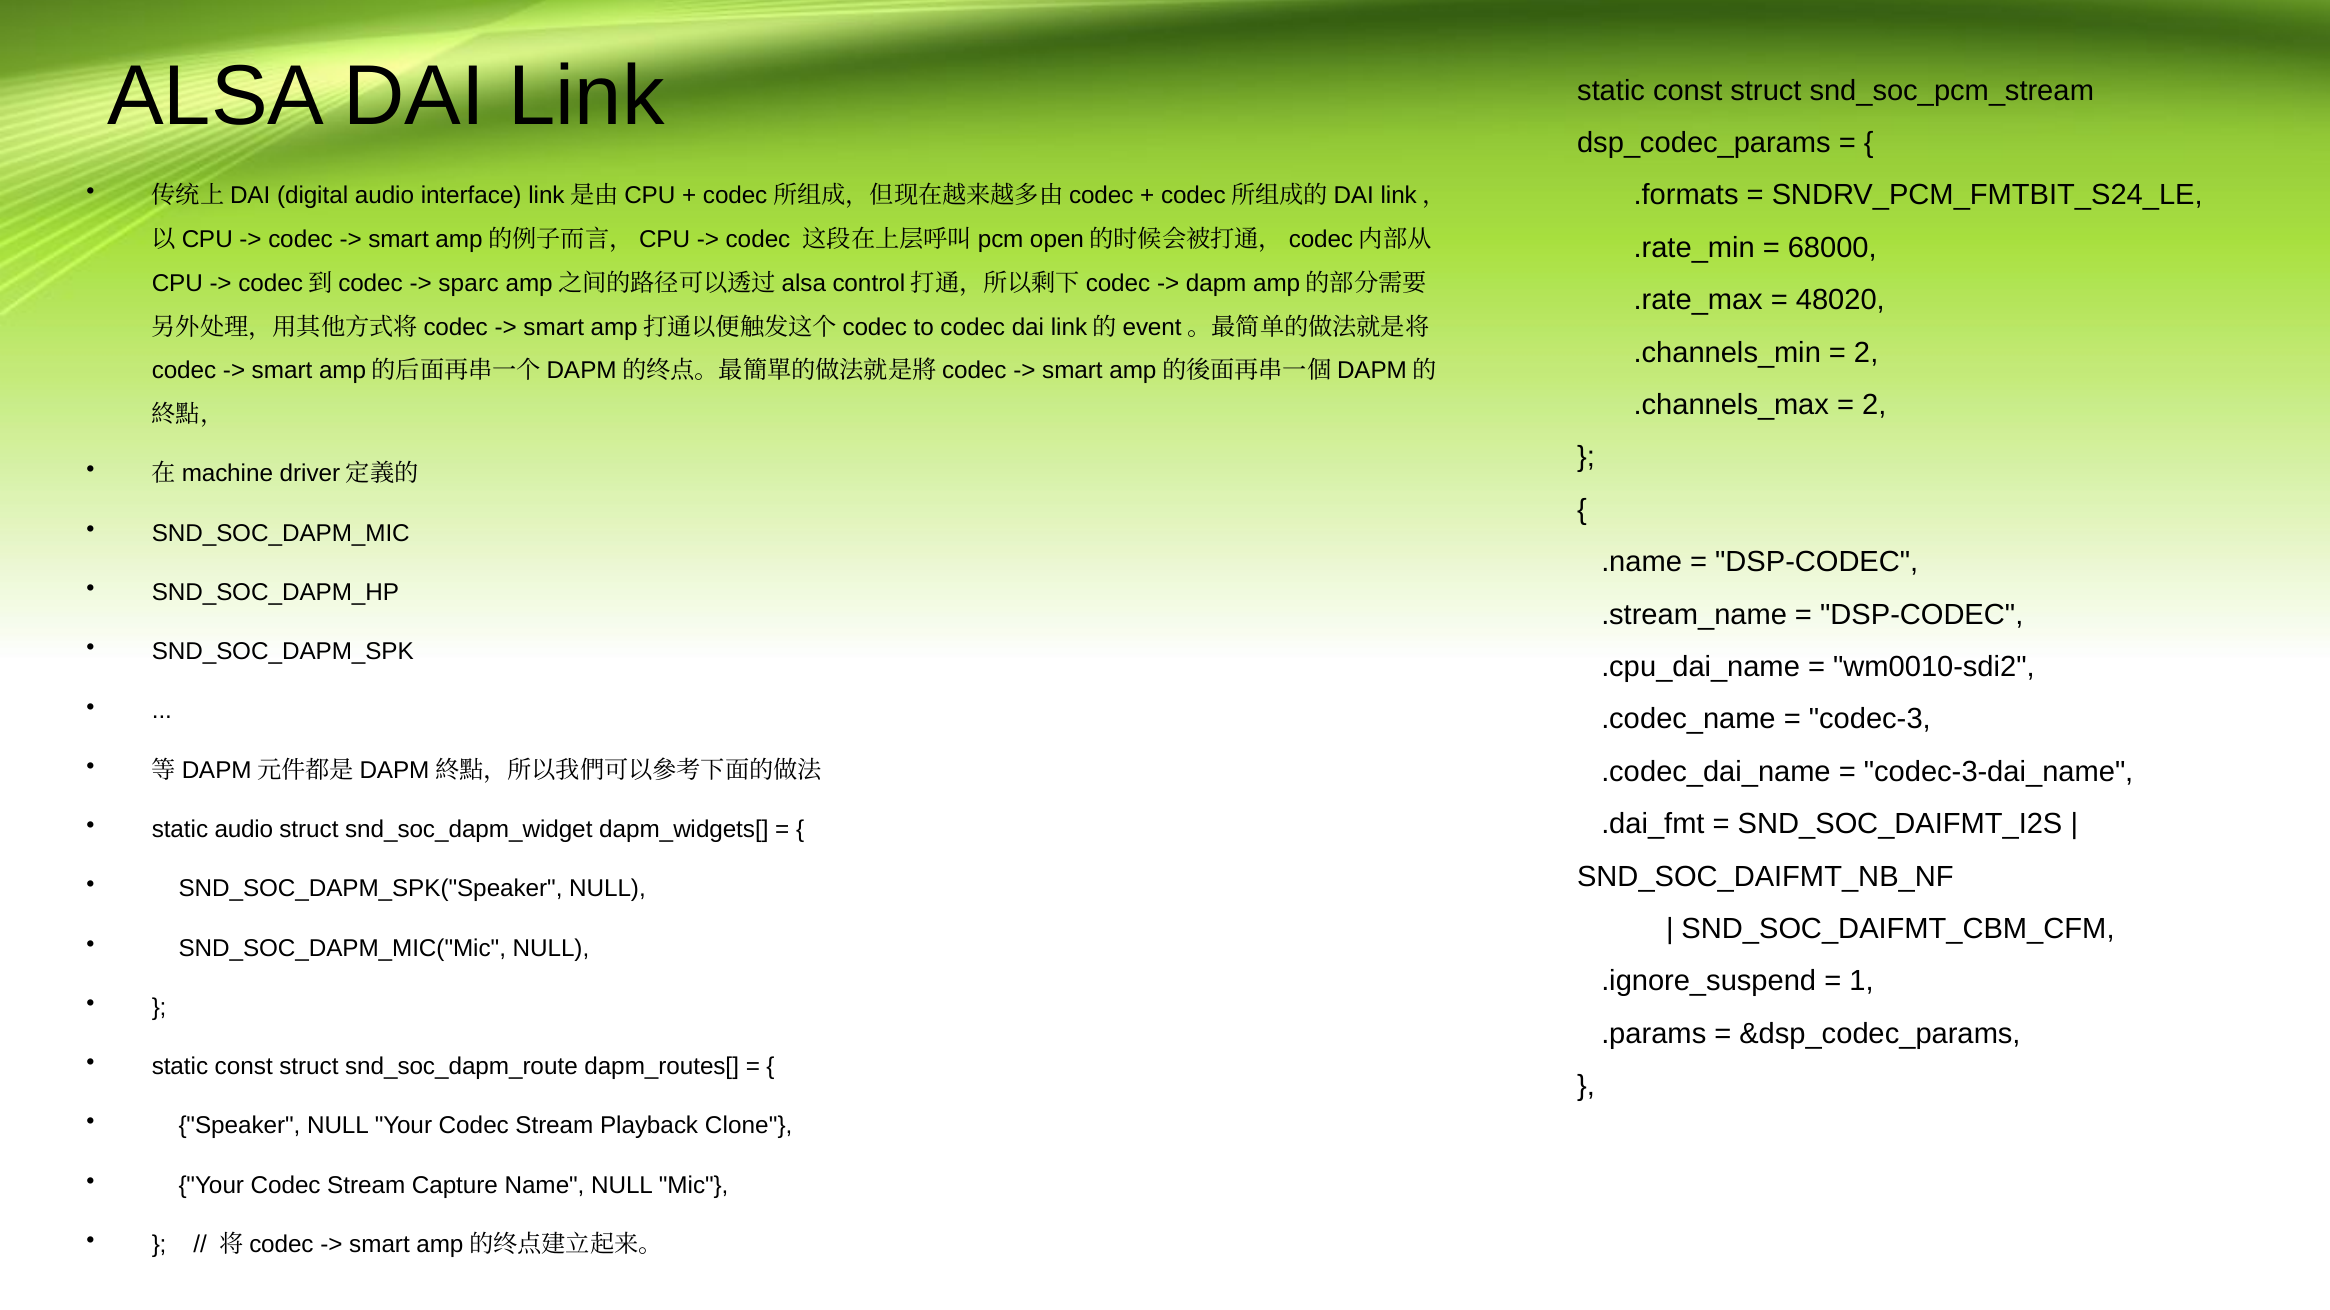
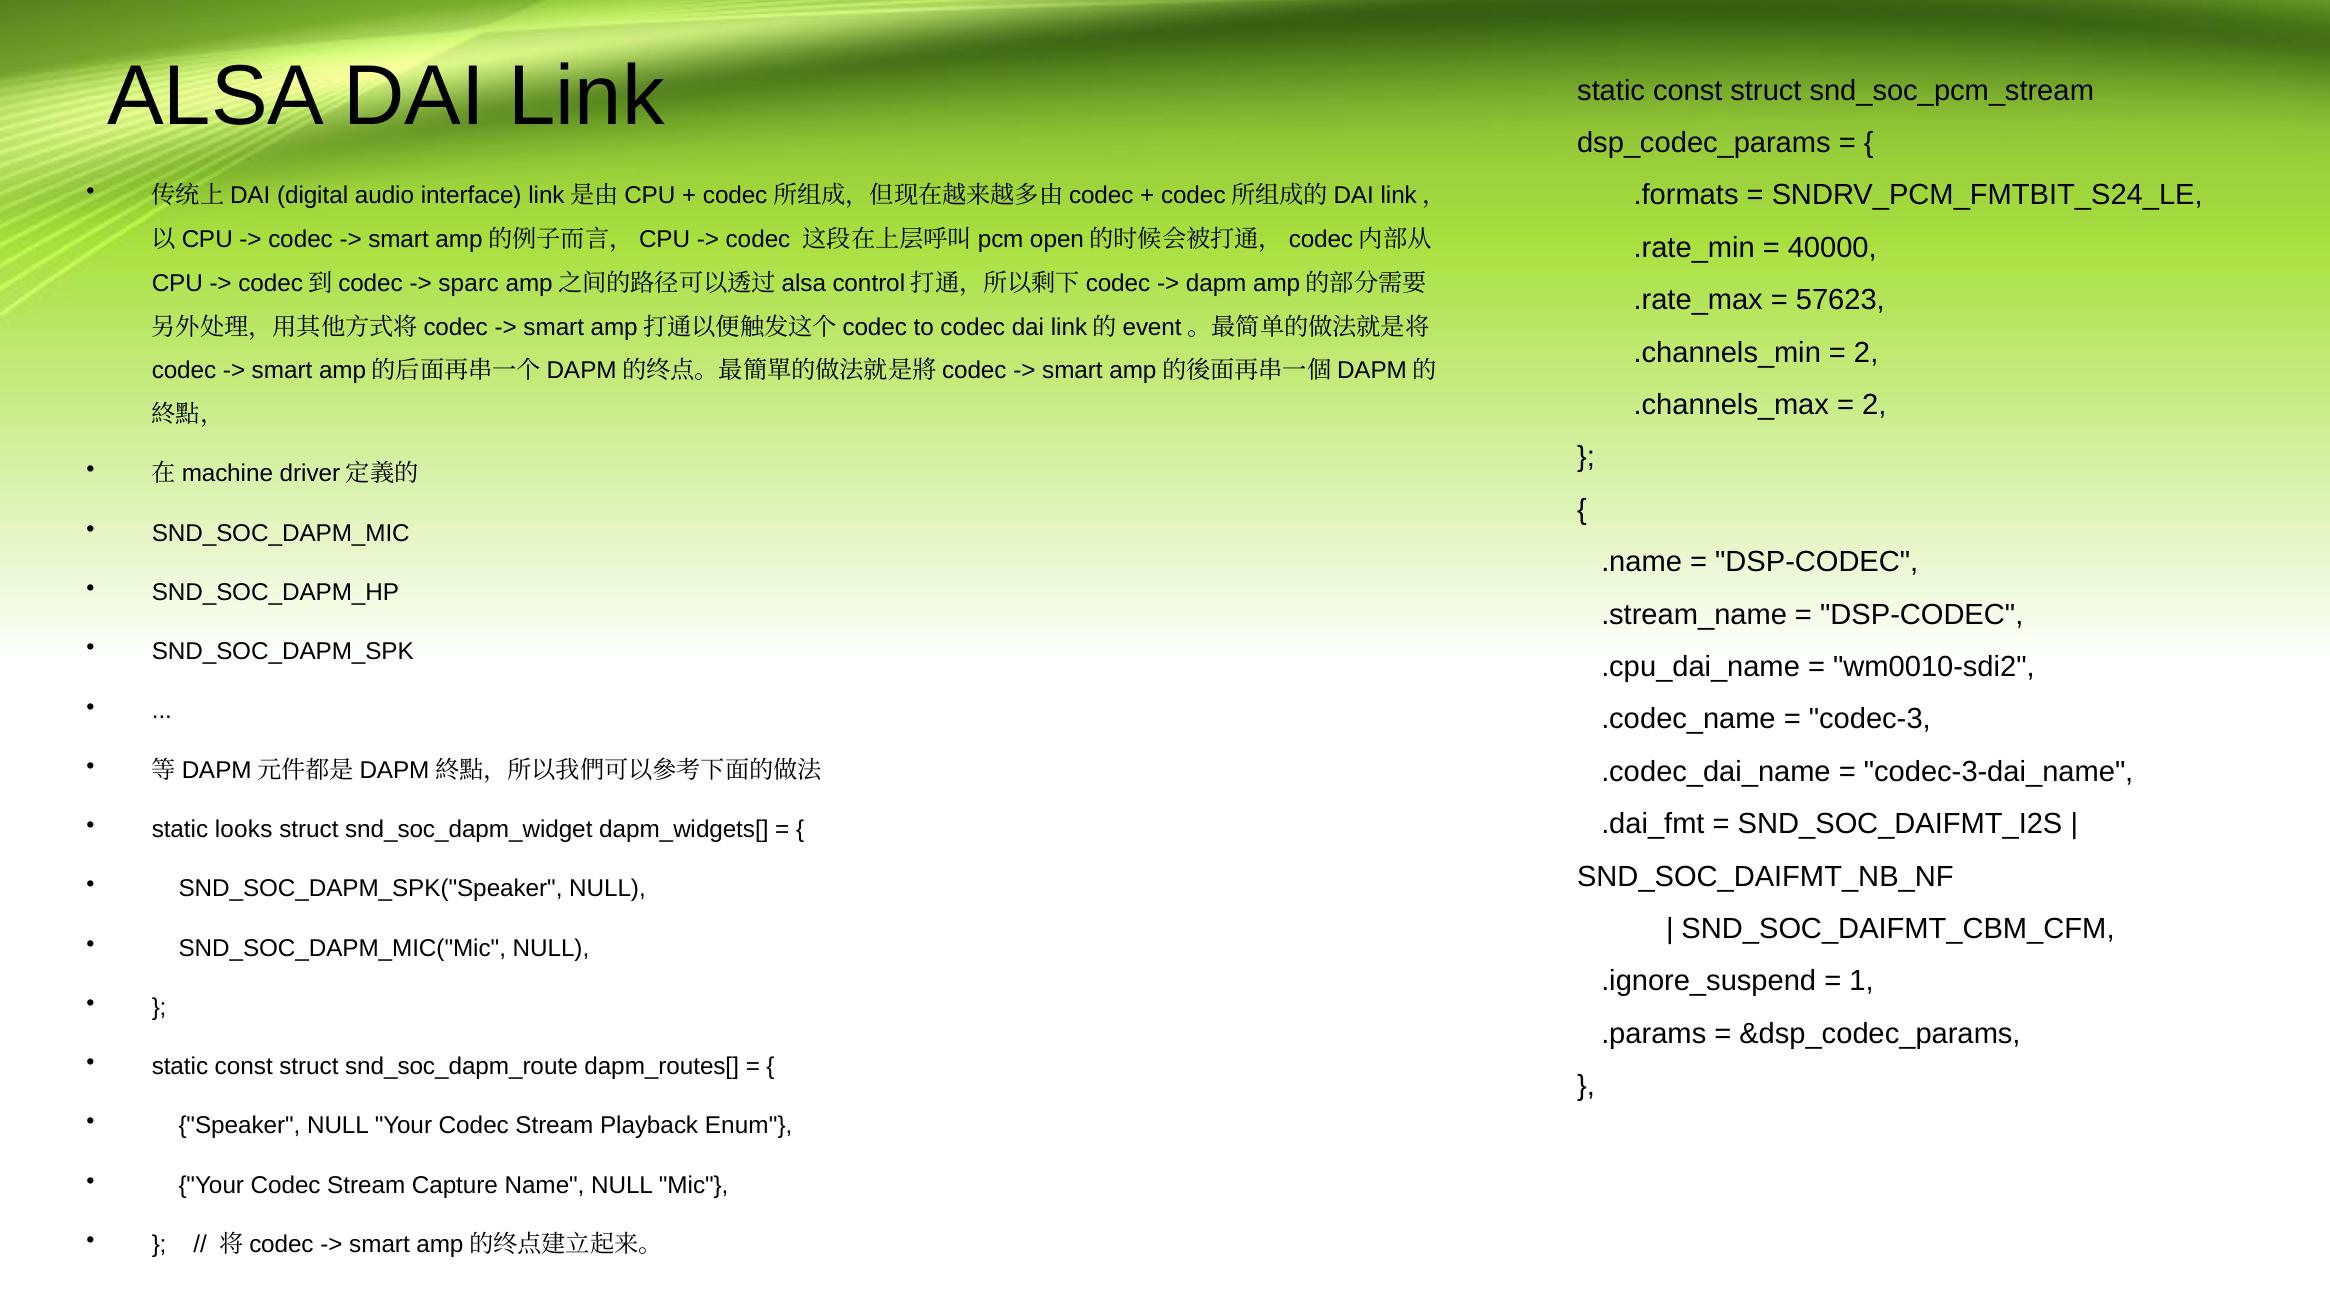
68000: 68000 -> 40000
48020: 48020 -> 57623
static audio: audio -> looks
Clone: Clone -> Enum
